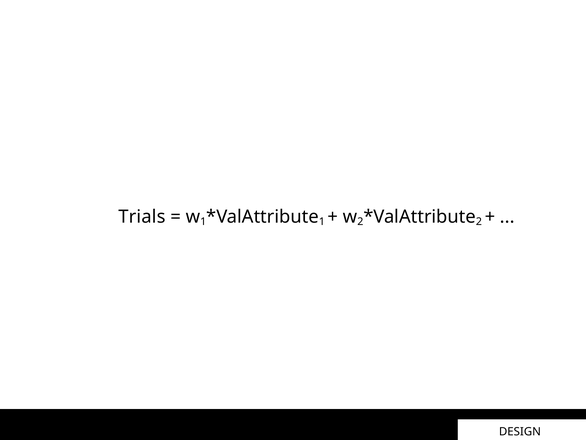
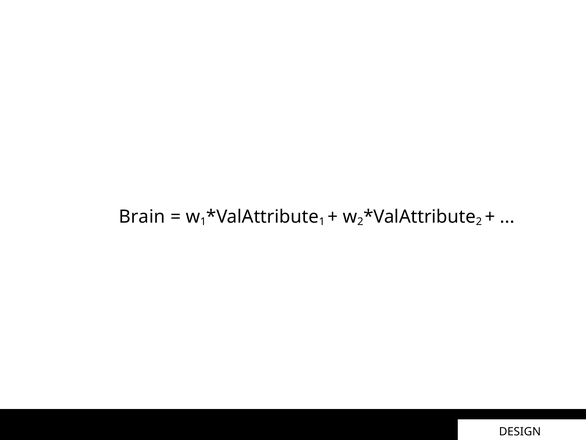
Trials: Trials -> Brain
